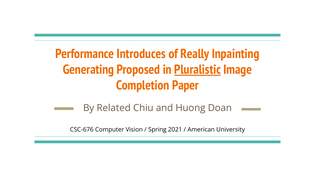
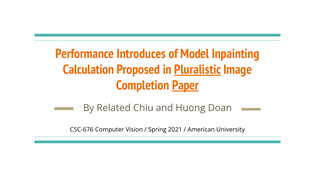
Really: Really -> Model
Generating: Generating -> Calculation
Paper underline: none -> present
